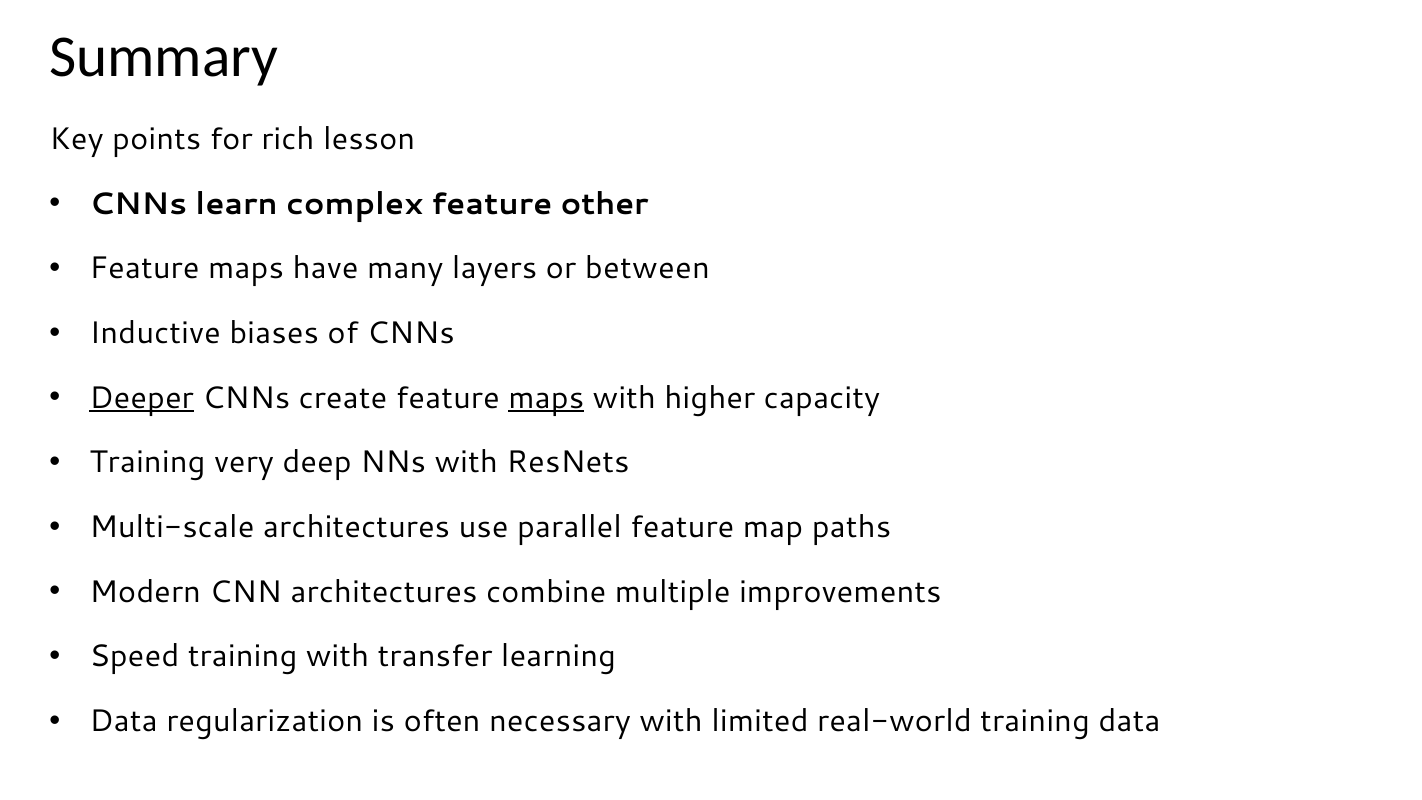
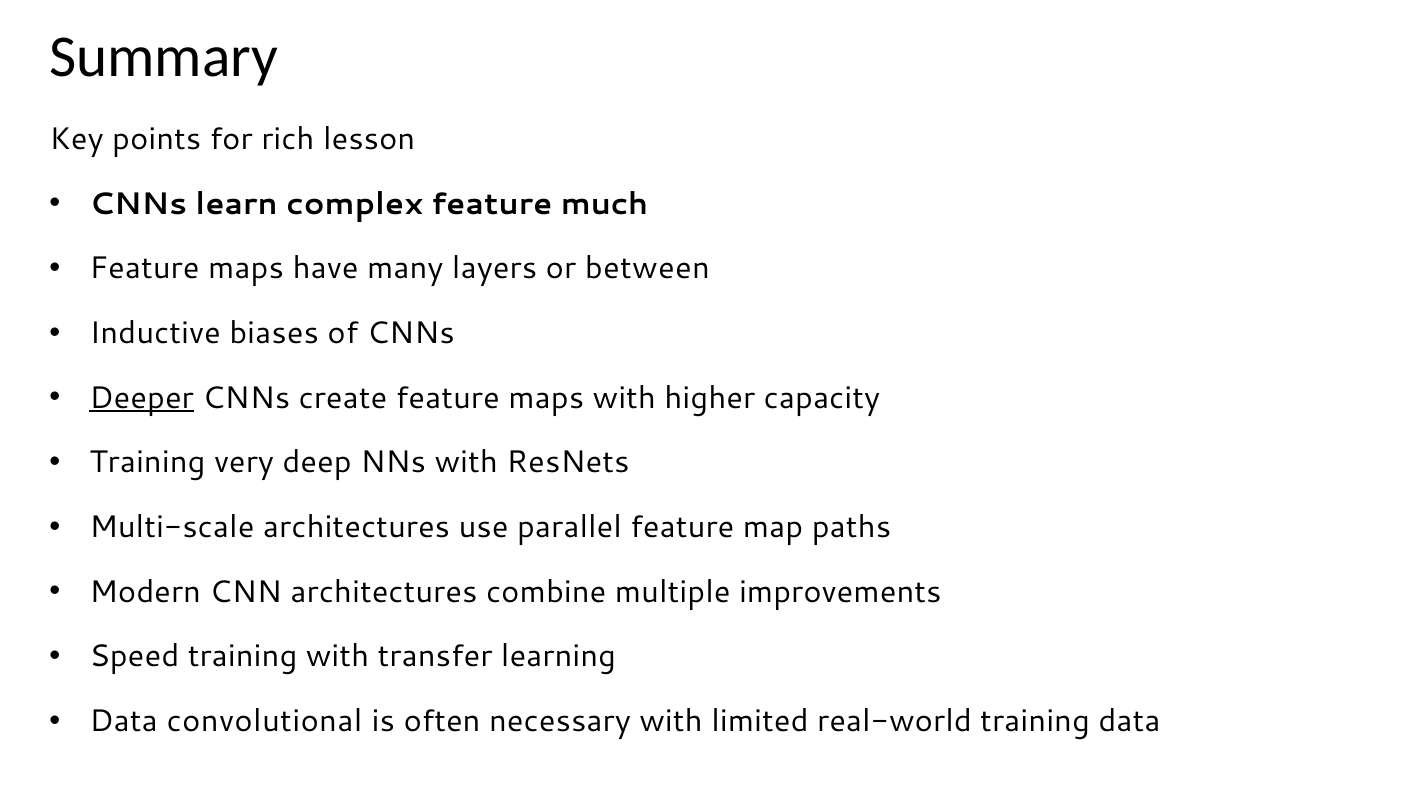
other: other -> much
maps at (546, 398) underline: present -> none
regularization: regularization -> convolutional
